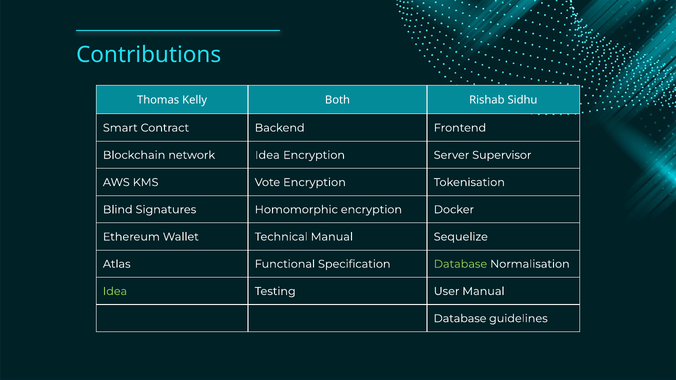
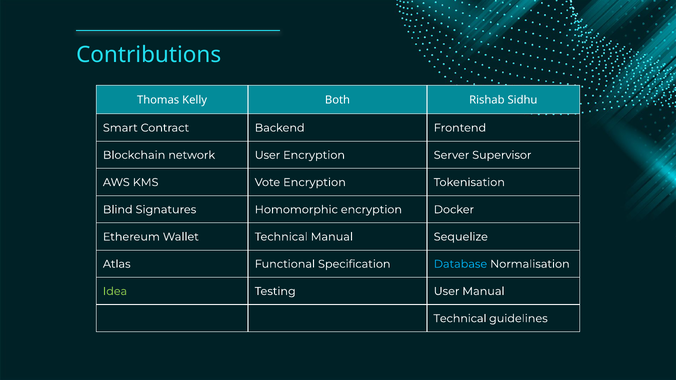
network Idea: Idea -> User
Database at (460, 264) colour: light green -> light blue
Database at (460, 319): Database -> Technical
